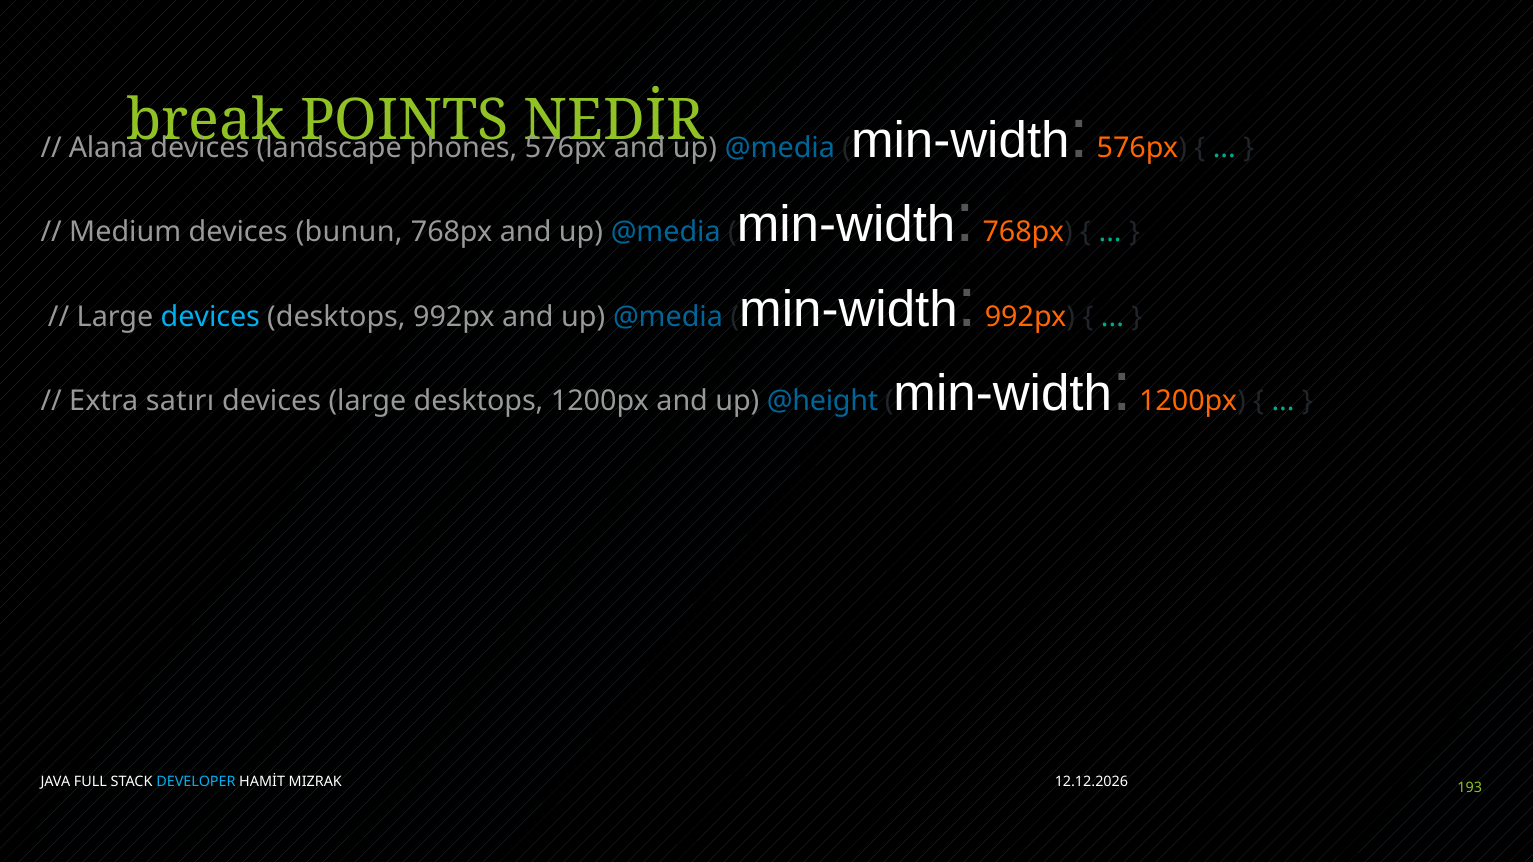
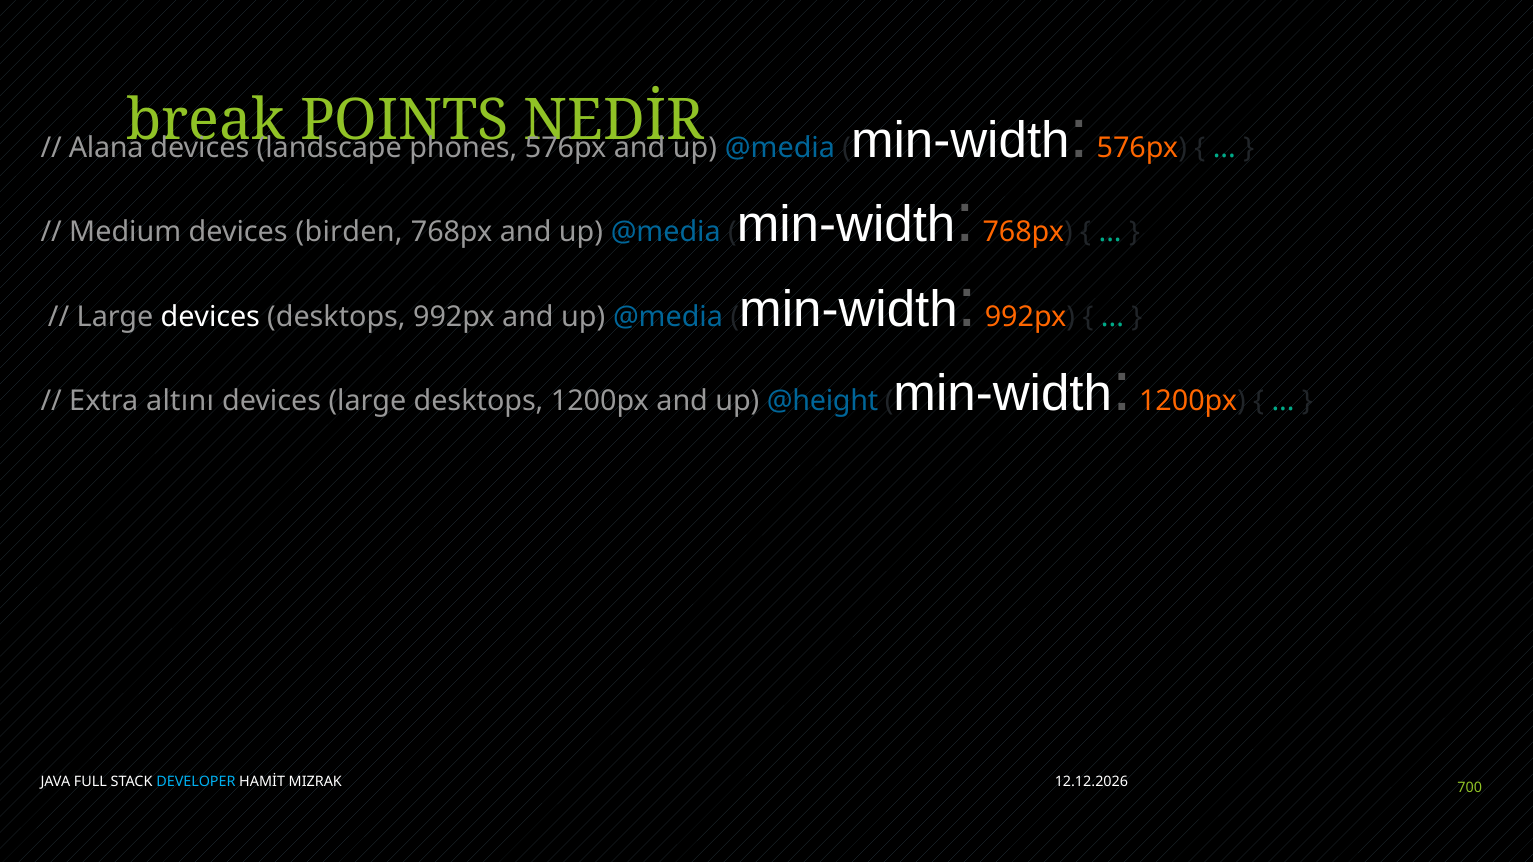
bunun: bunun -> birden
devices at (210, 317) colour: light blue -> white
satırı: satırı -> altını
193: 193 -> 700
